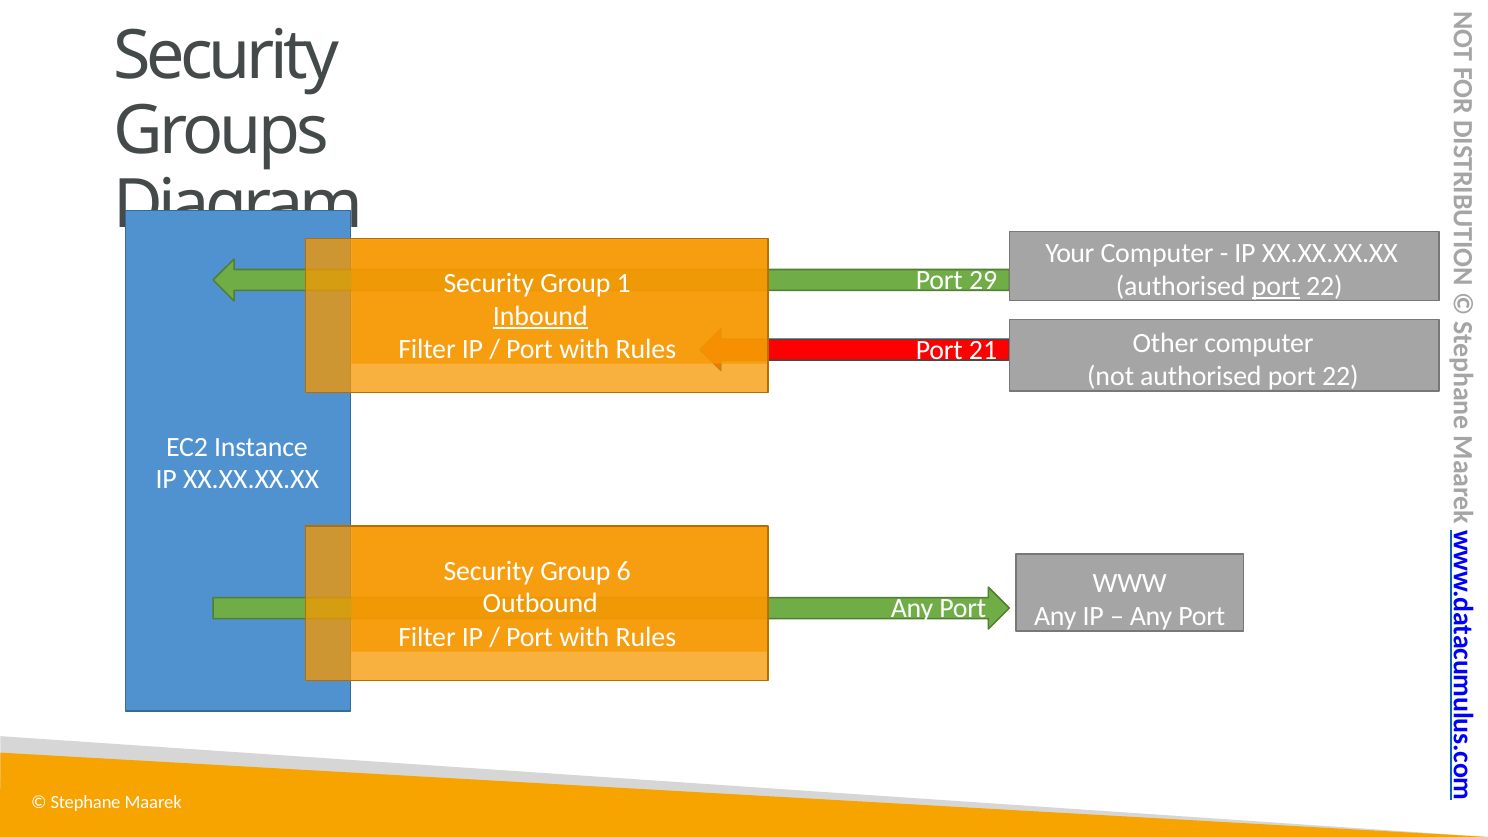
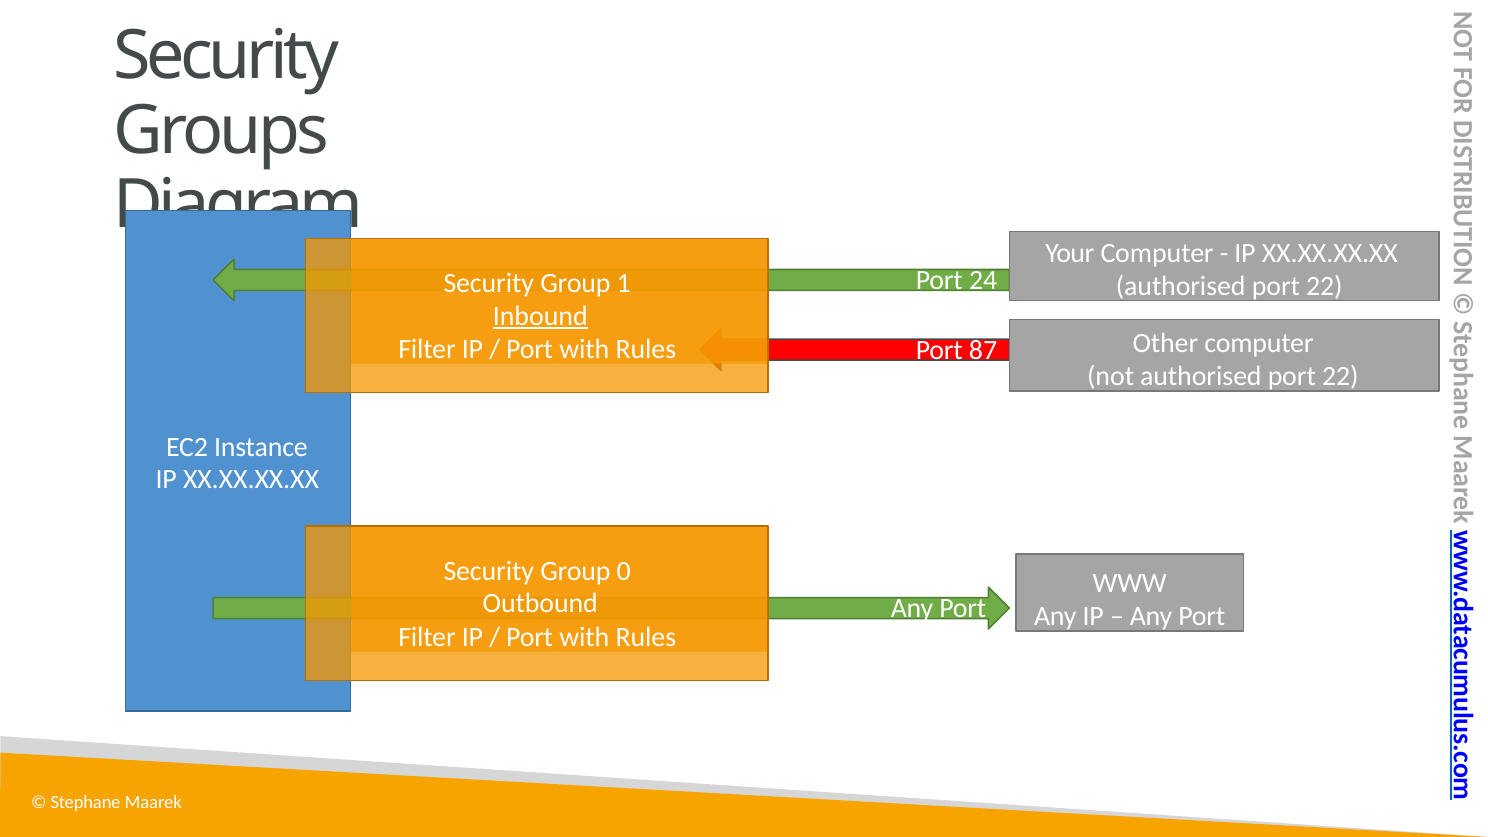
29: 29 -> 24
port at (1276, 286) underline: present -> none
21: 21 -> 87
6: 6 -> 0
